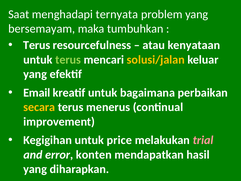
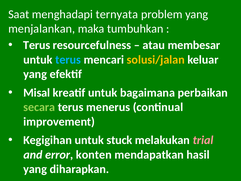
bersemayam: bersemayam -> menjalankan
kenyataan: kenyataan -> membesar
terus at (68, 60) colour: light green -> light blue
Email: Email -> Misal
secara colour: yellow -> light green
price: price -> stuck
